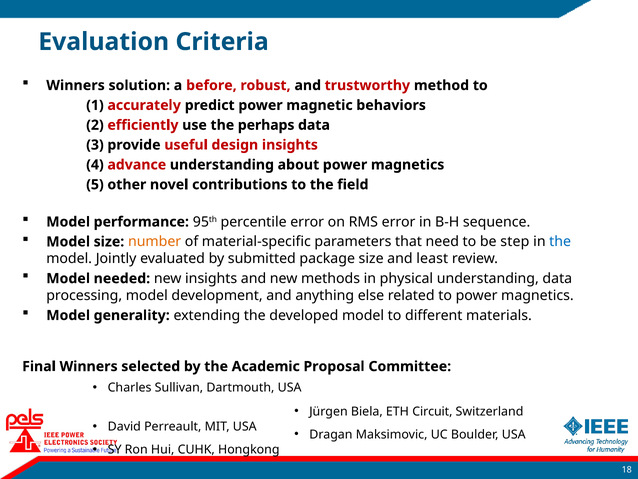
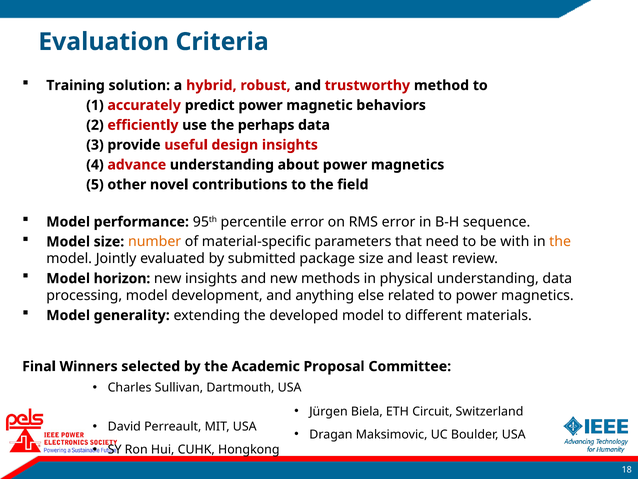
Winners at (76, 85): Winners -> Training
before: before -> hybrid
step: step -> with
the at (560, 241) colour: blue -> orange
needed: needed -> horizon
